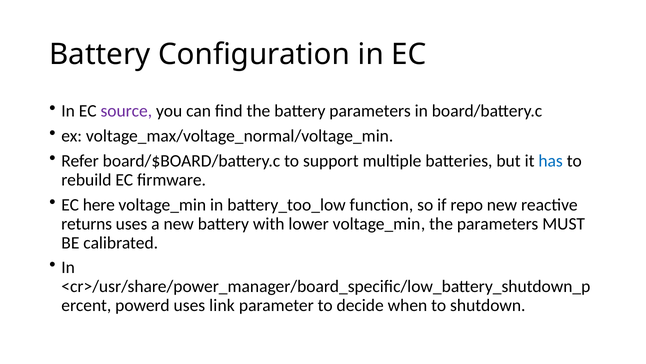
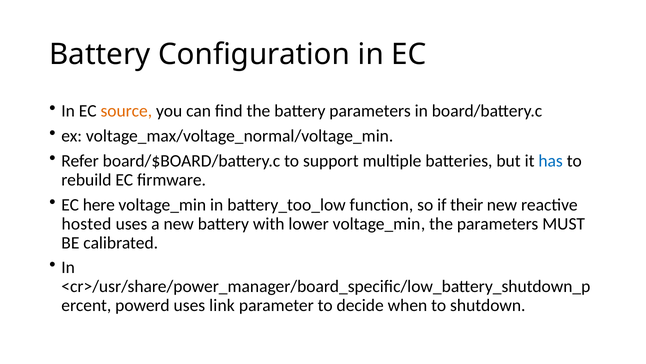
source colour: purple -> orange
repo: repo -> their
returns: returns -> hosted
